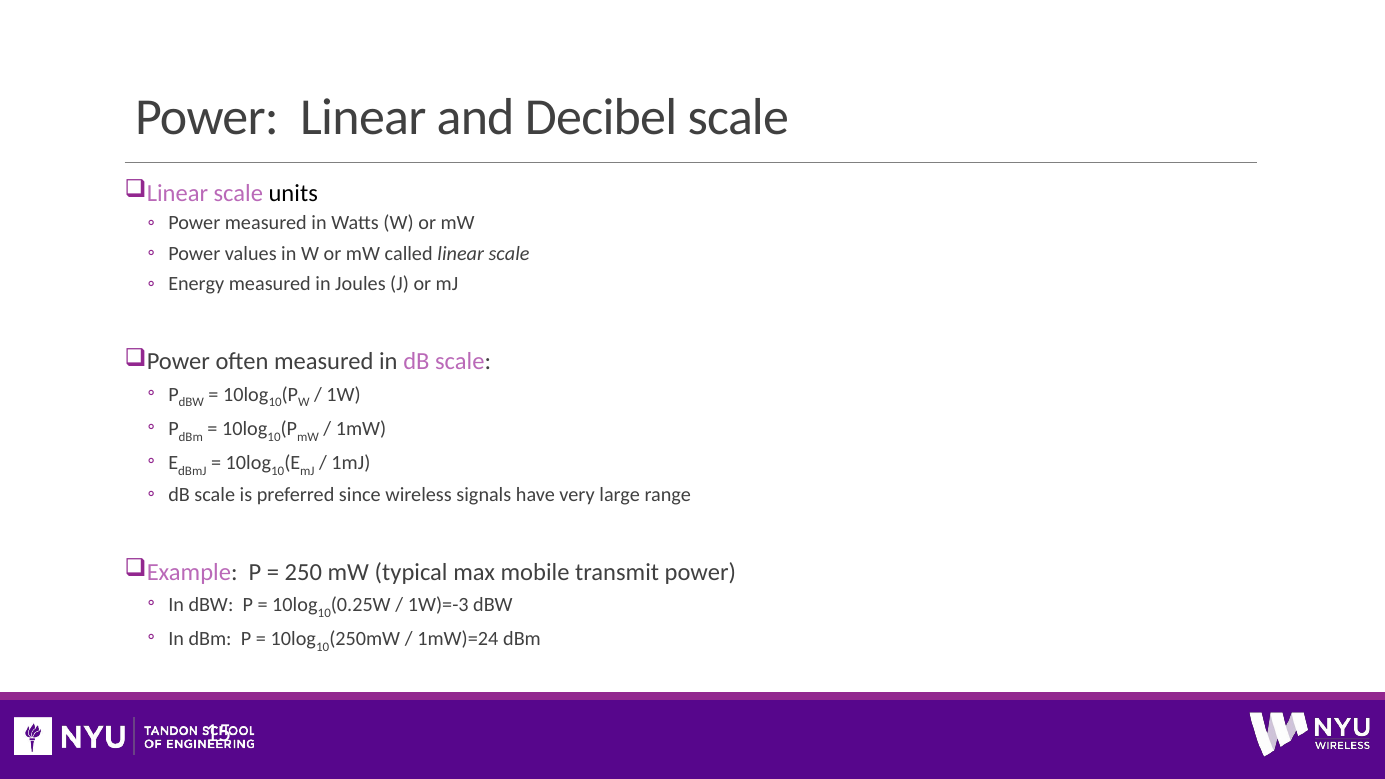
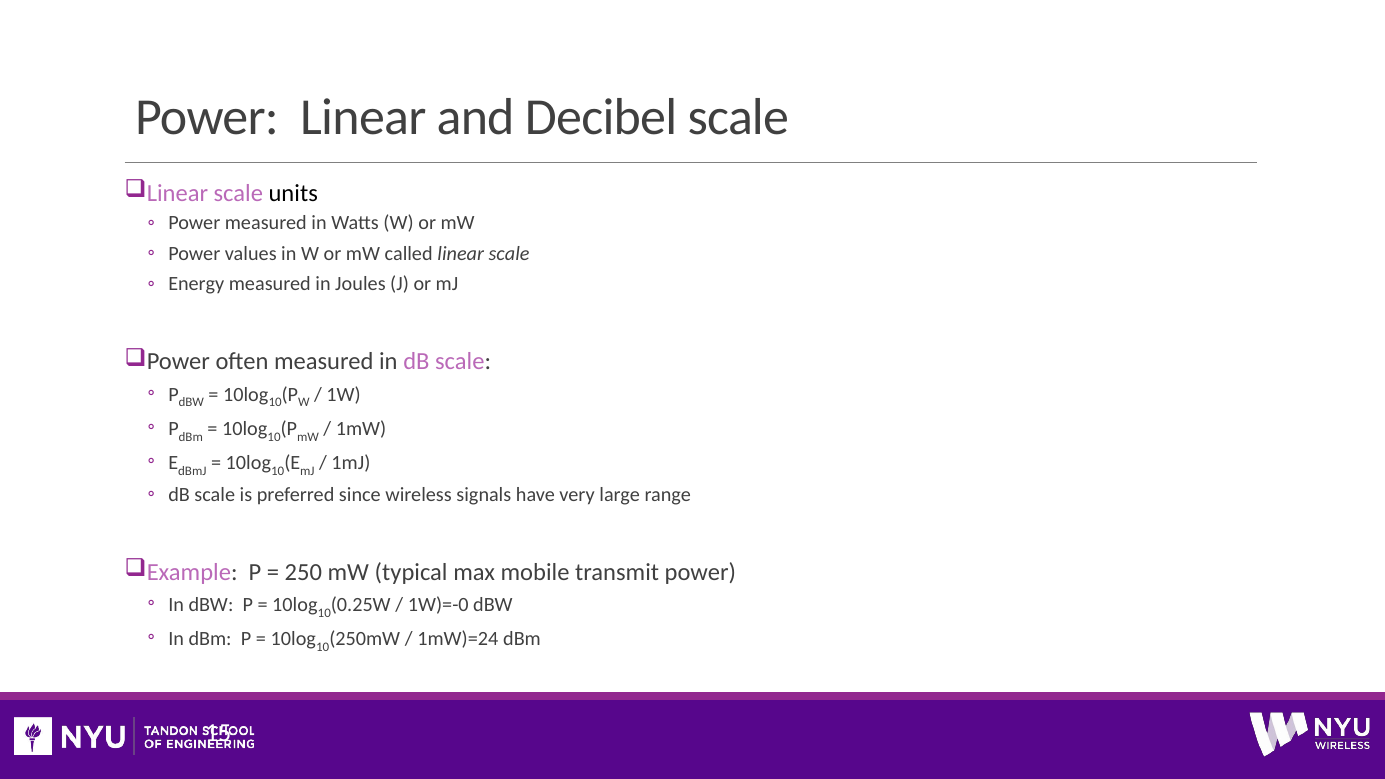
1W)=-3: 1W)=-3 -> 1W)=-0
